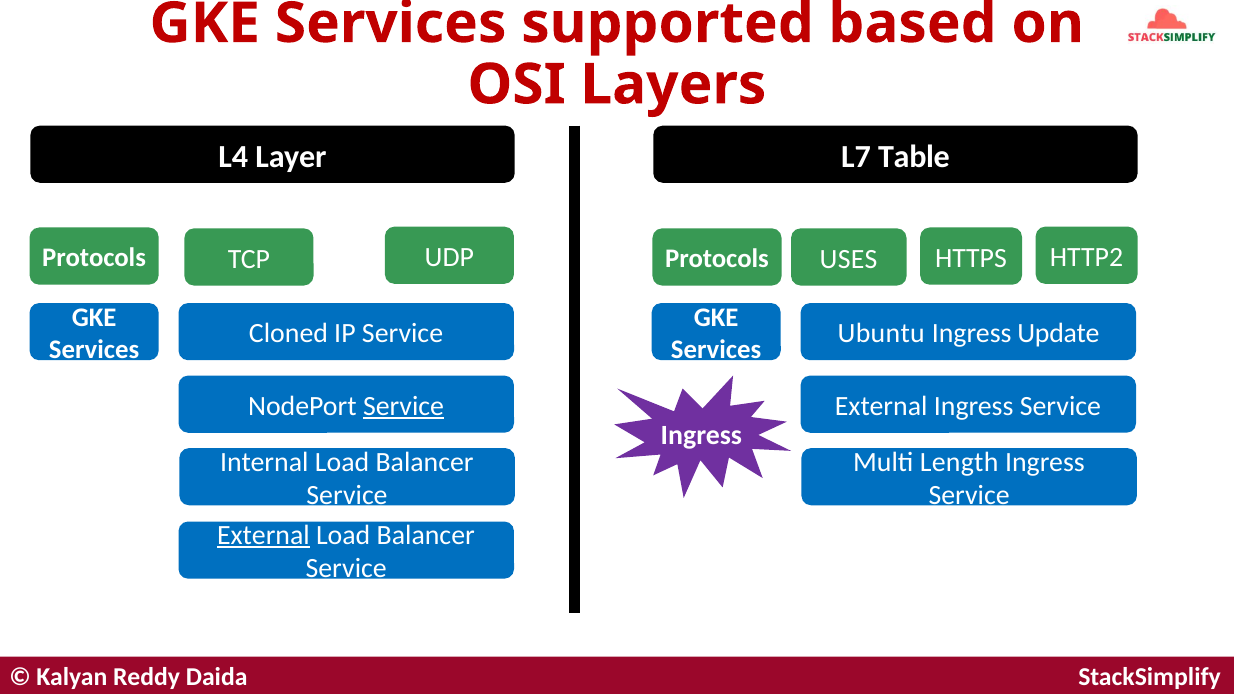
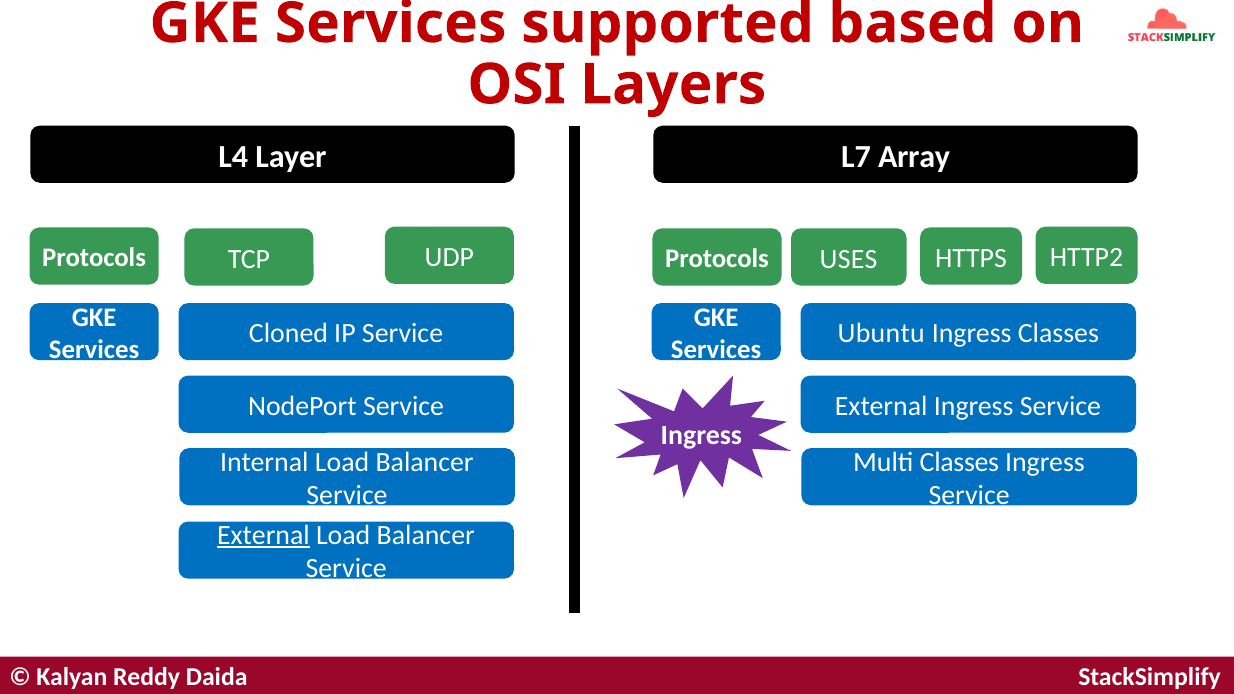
Table: Table -> Array
Ingress Update: Update -> Classes
Service at (404, 406) underline: present -> none
Multi Length: Length -> Classes
